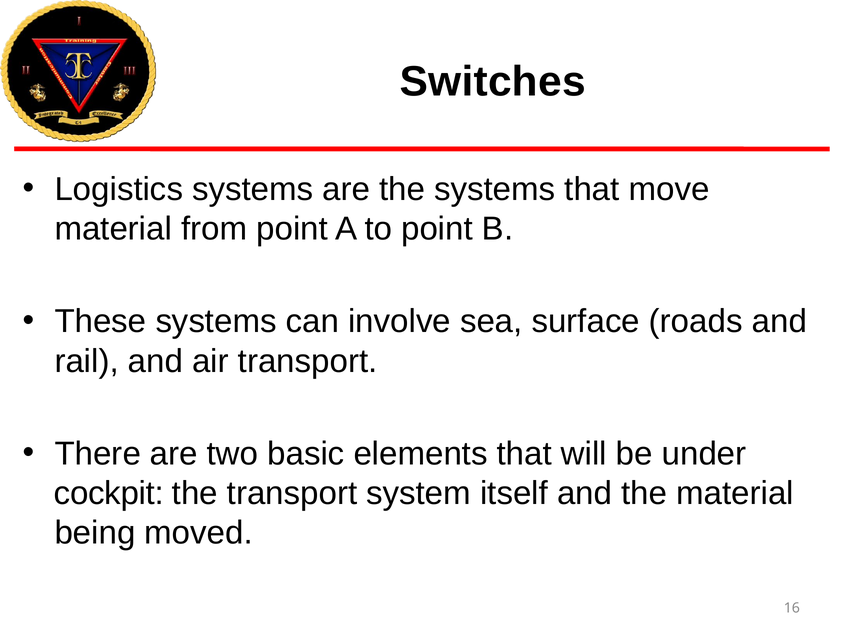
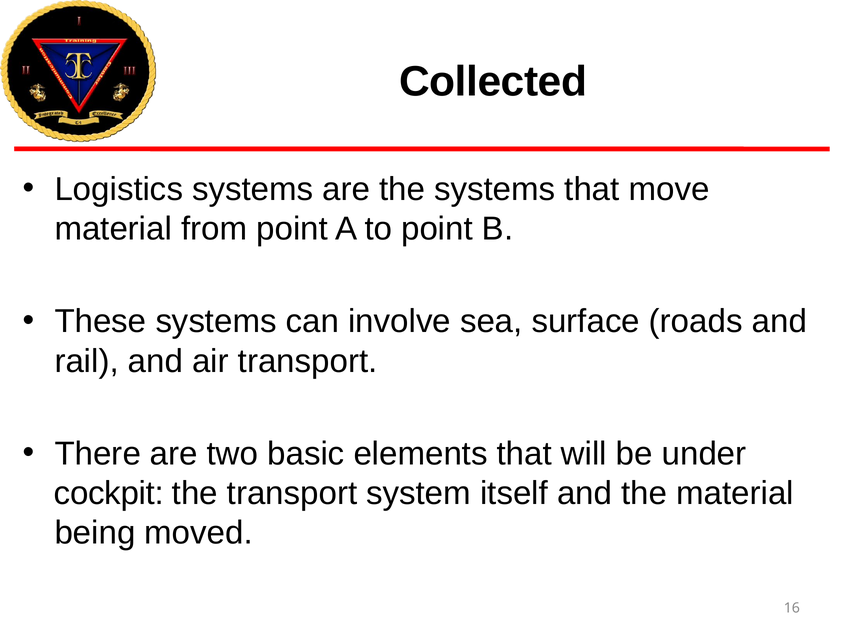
Switches: Switches -> Collected
